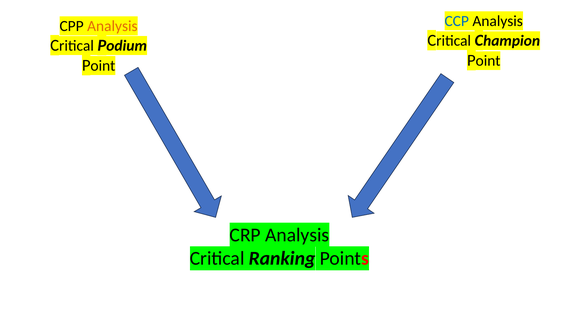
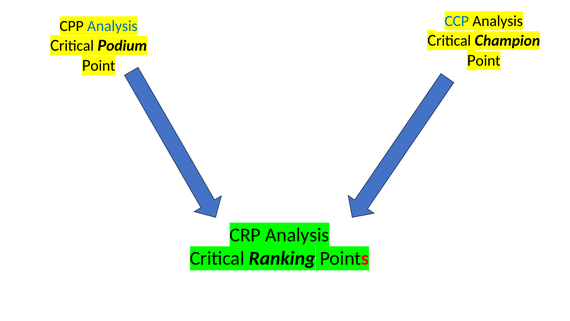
Analysis at (112, 26) colour: orange -> blue
